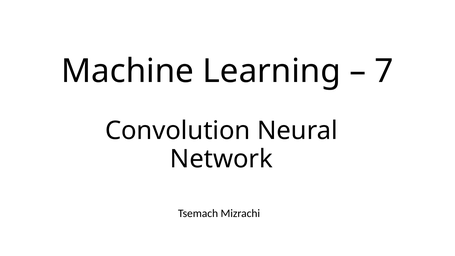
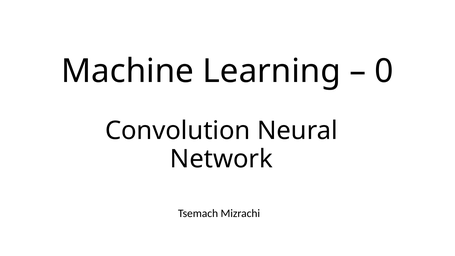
7: 7 -> 0
